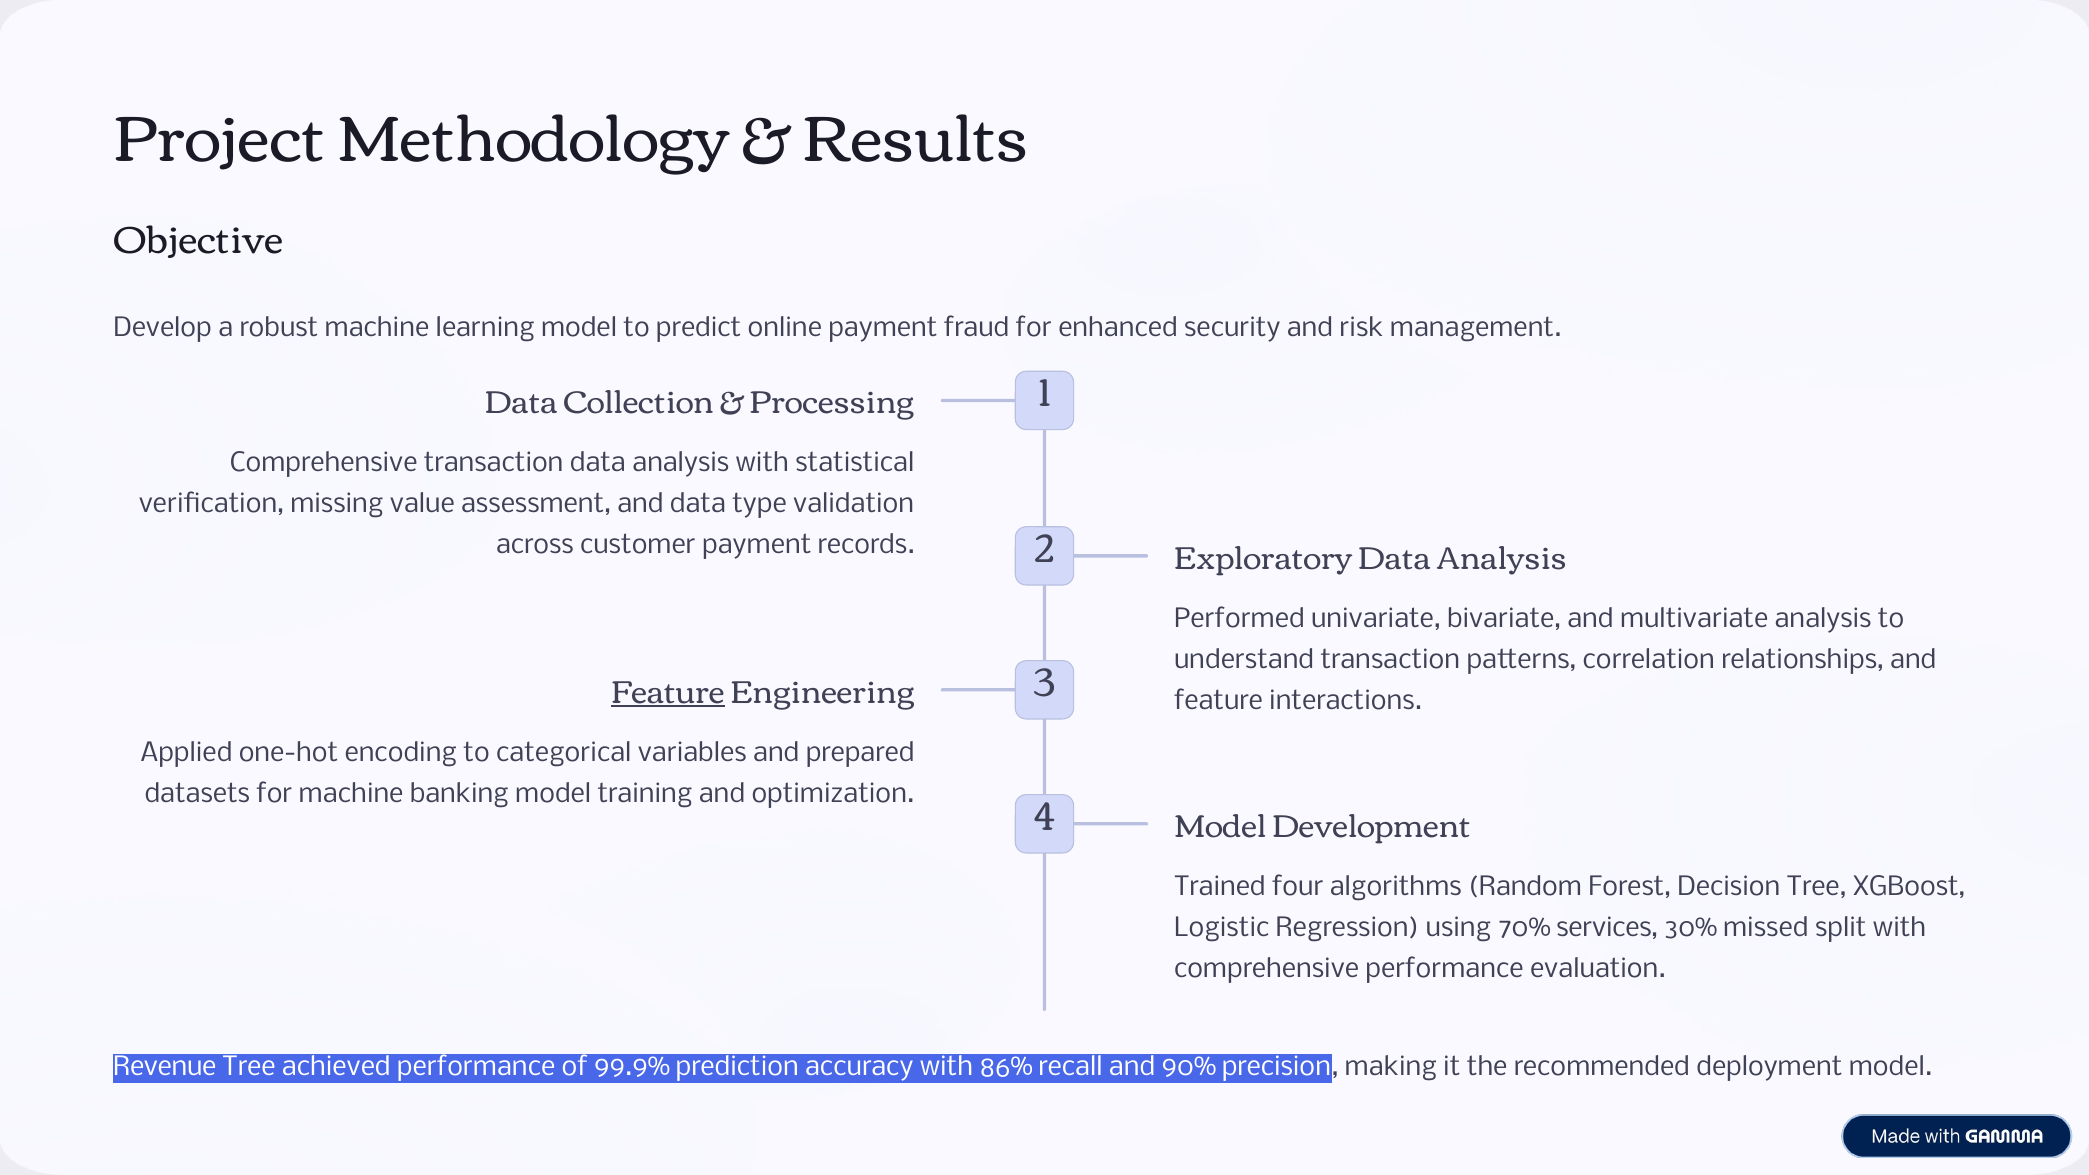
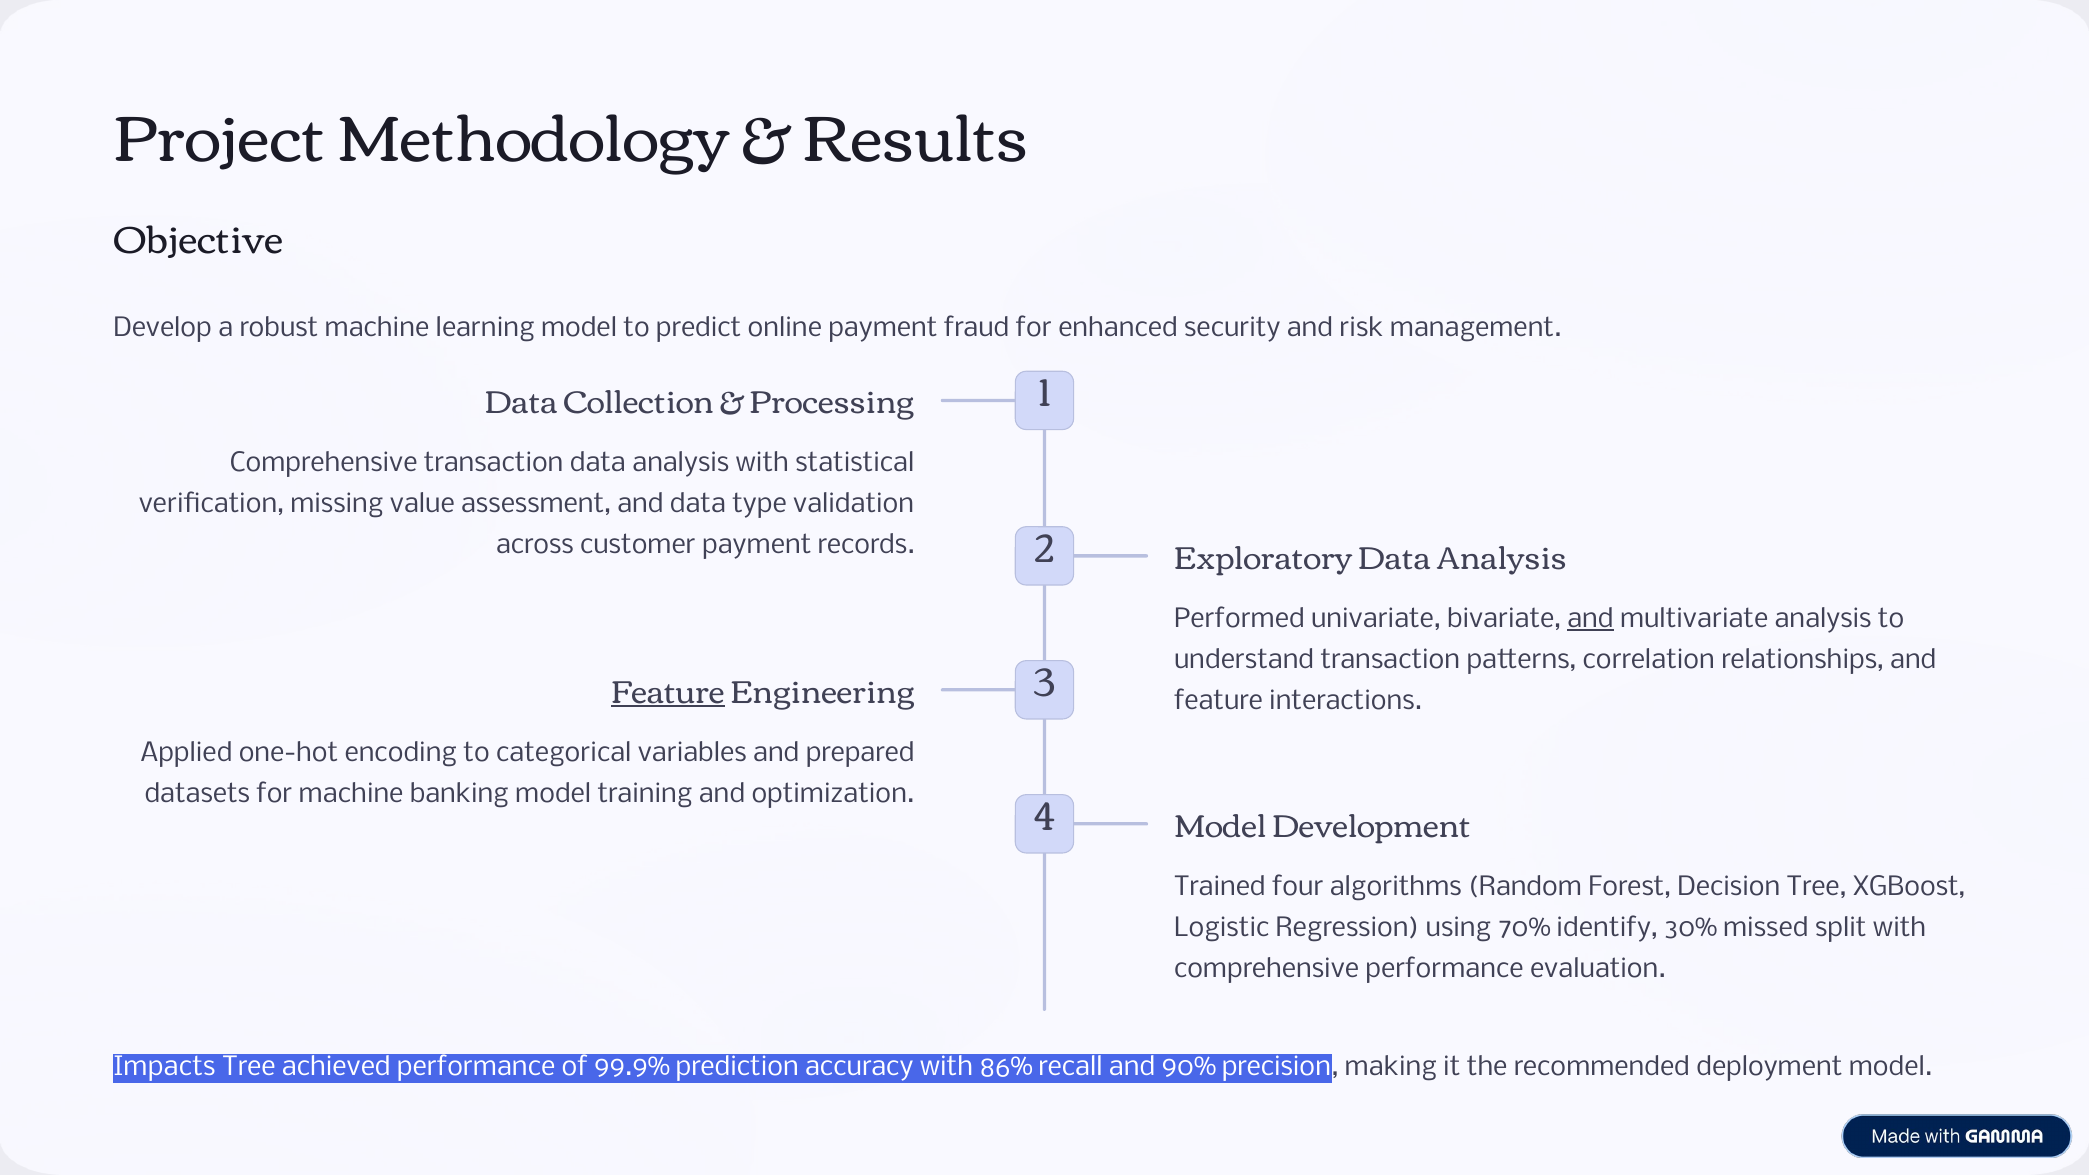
and at (1590, 619) underline: none -> present
services: services -> identify
Revenue: Revenue -> Impacts
